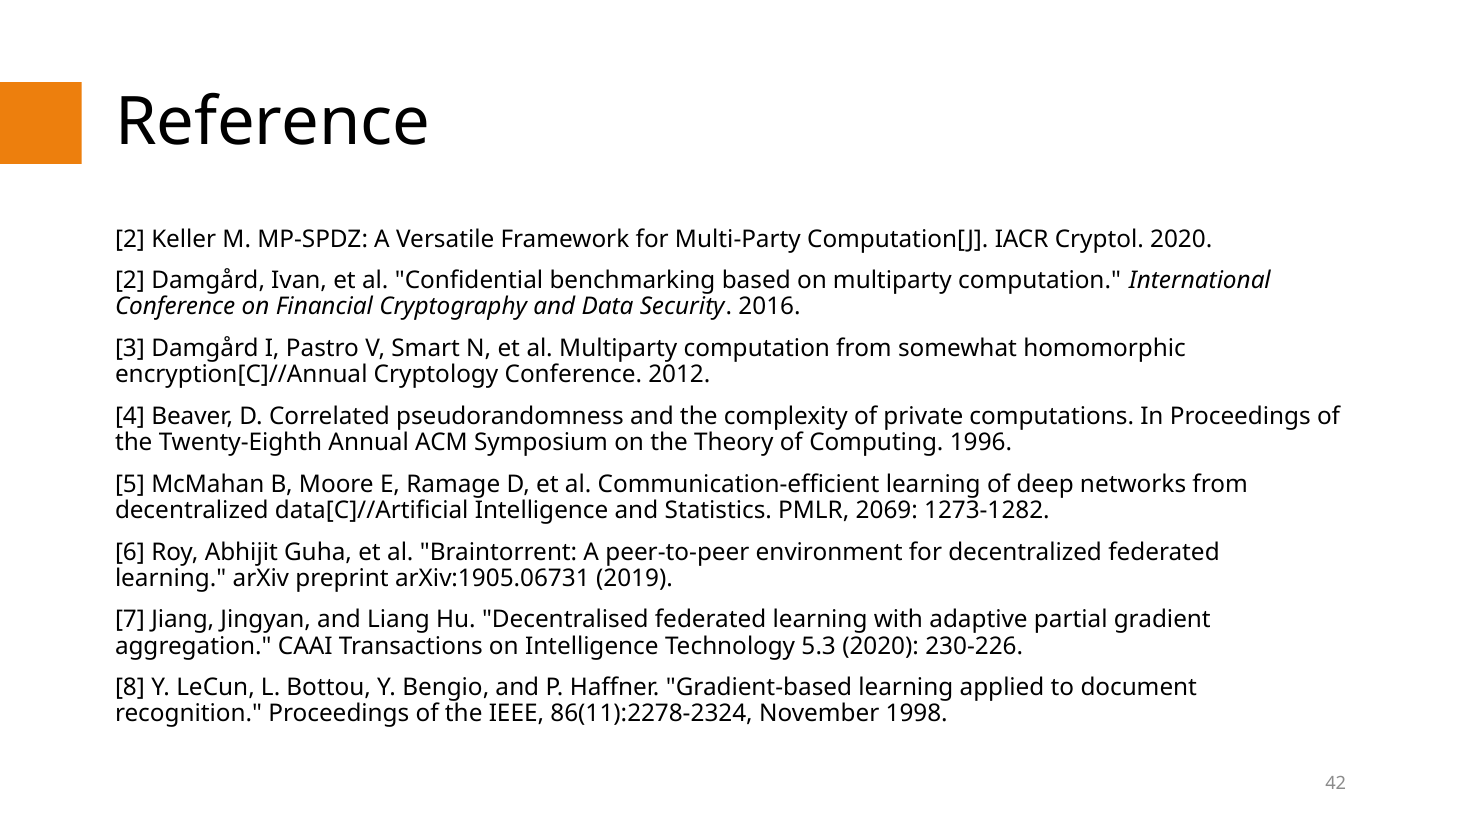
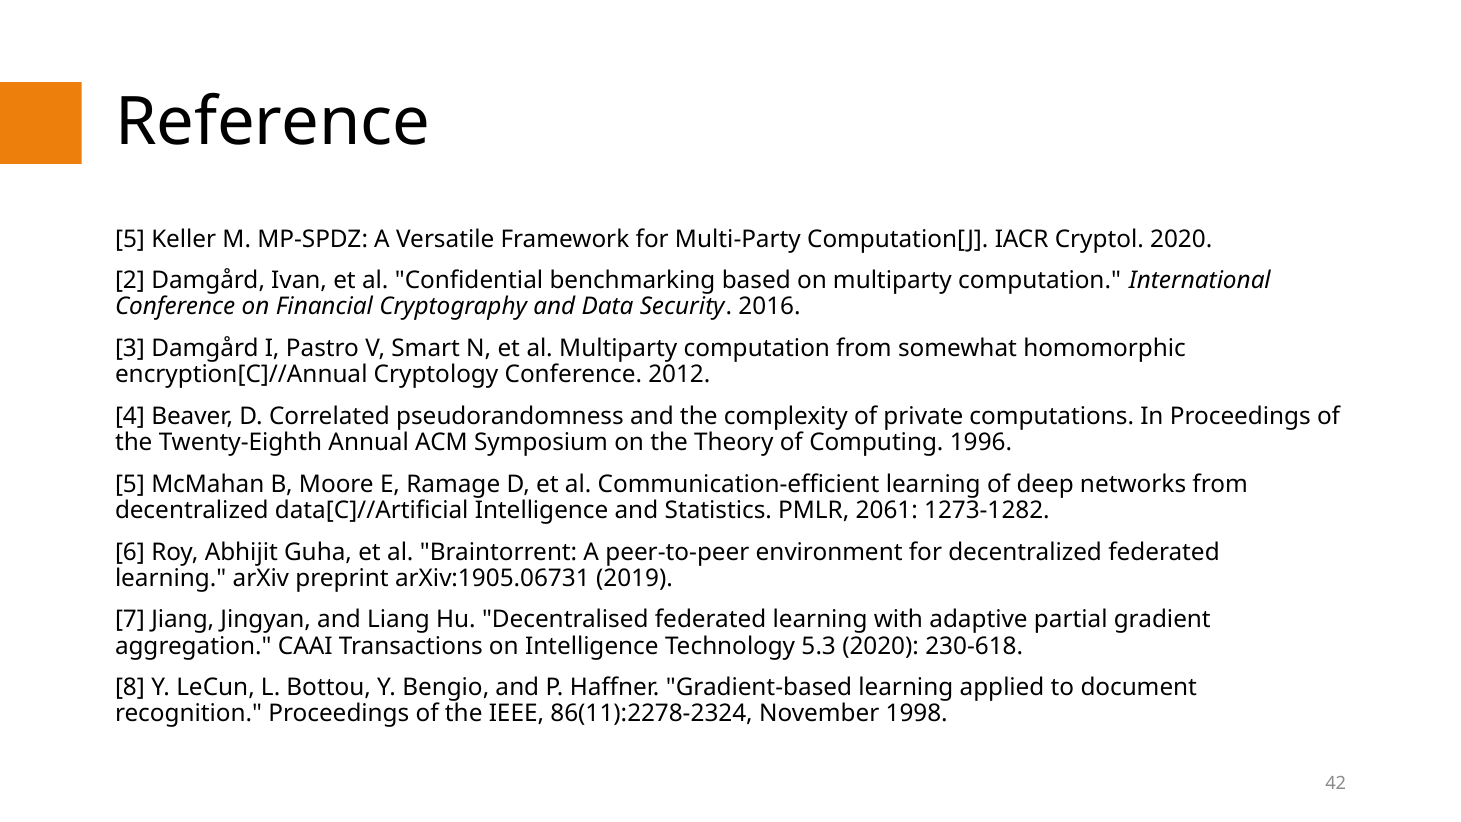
2 at (130, 239): 2 -> 5
2069: 2069 -> 2061
230-226: 230-226 -> 230-618
